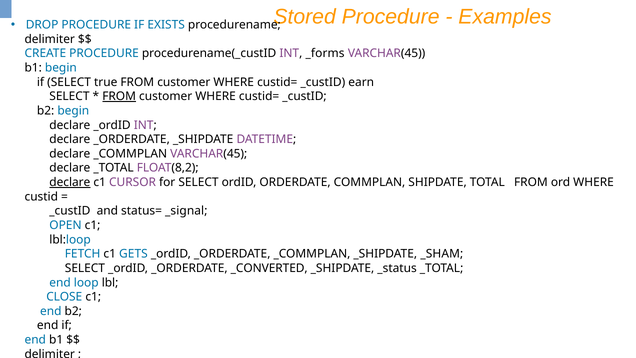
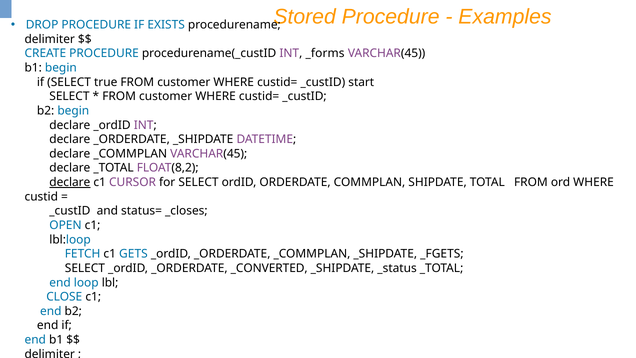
earn: earn -> start
FROM at (119, 96) underline: present -> none
_signal: _signal -> _closes
_SHAM: _SHAM -> _FGETS
